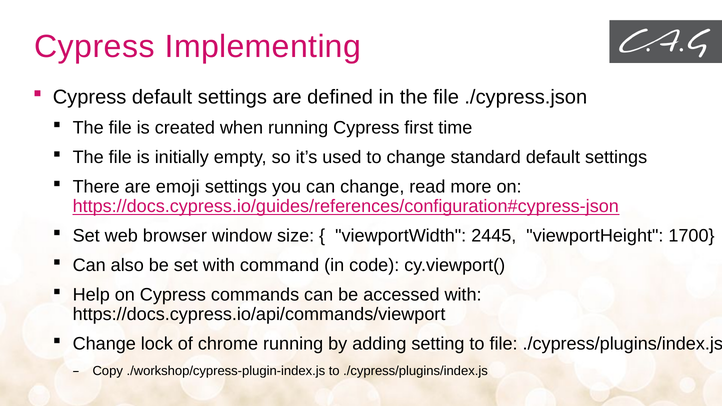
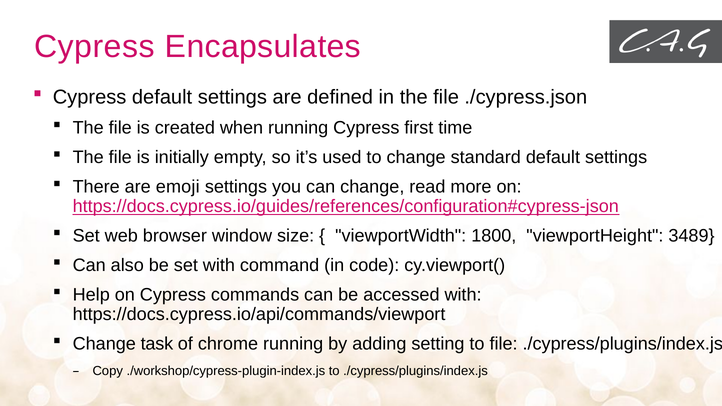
Implementing: Implementing -> Encapsulates
2445: 2445 -> 1800
1700: 1700 -> 3489
lock: lock -> task
